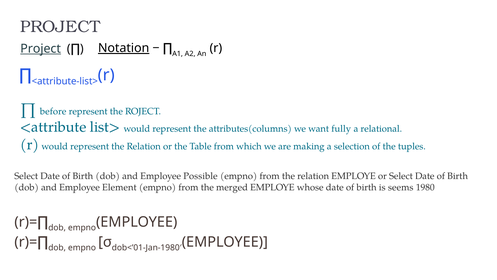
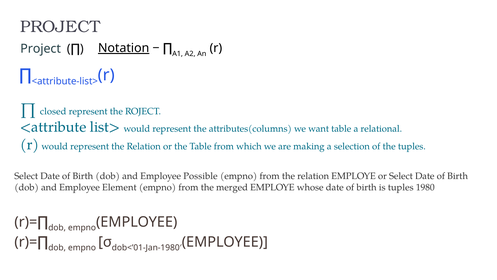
Project at (41, 49) underline: present -> none
before: before -> closed
want fully: fully -> table
is seems: seems -> tuples
